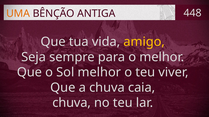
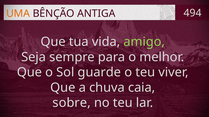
448: 448 -> 494
amigo colour: yellow -> light green
Sol melhor: melhor -> guarde
chuva at (72, 103): chuva -> sobre
